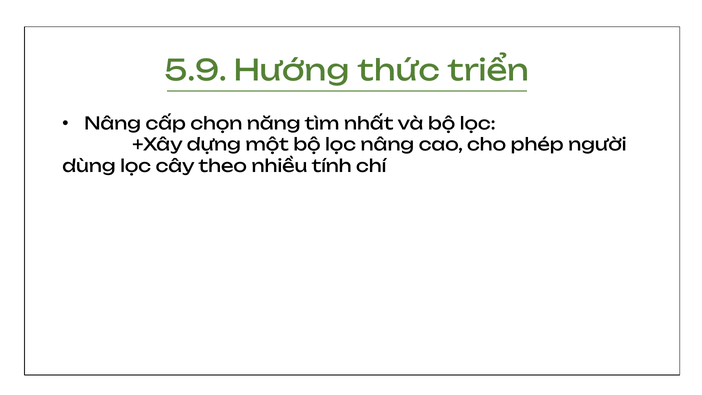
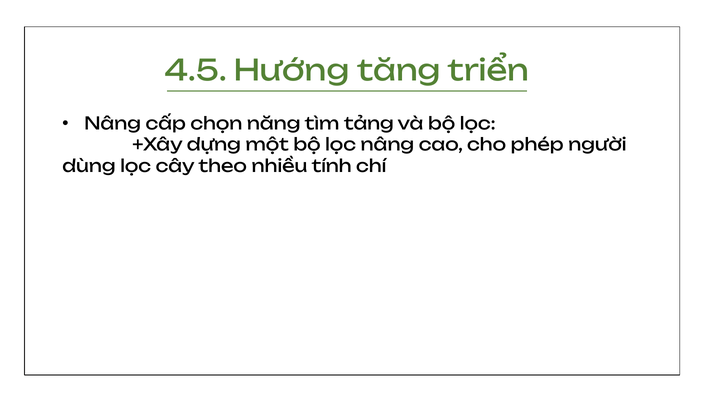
5.9: 5.9 -> 4.5
thức: thức -> tăng
nhất: nhất -> tảng
